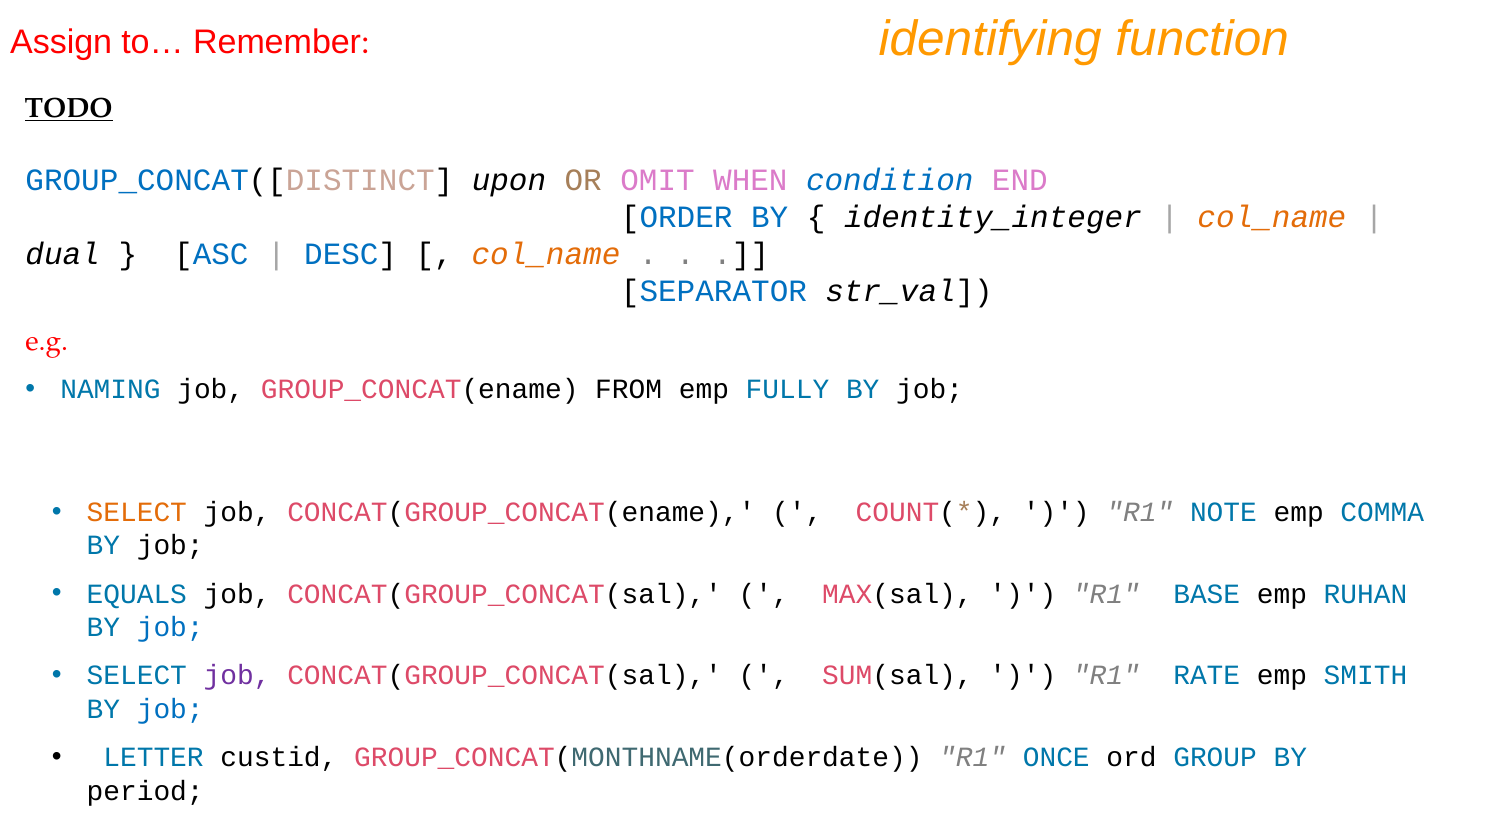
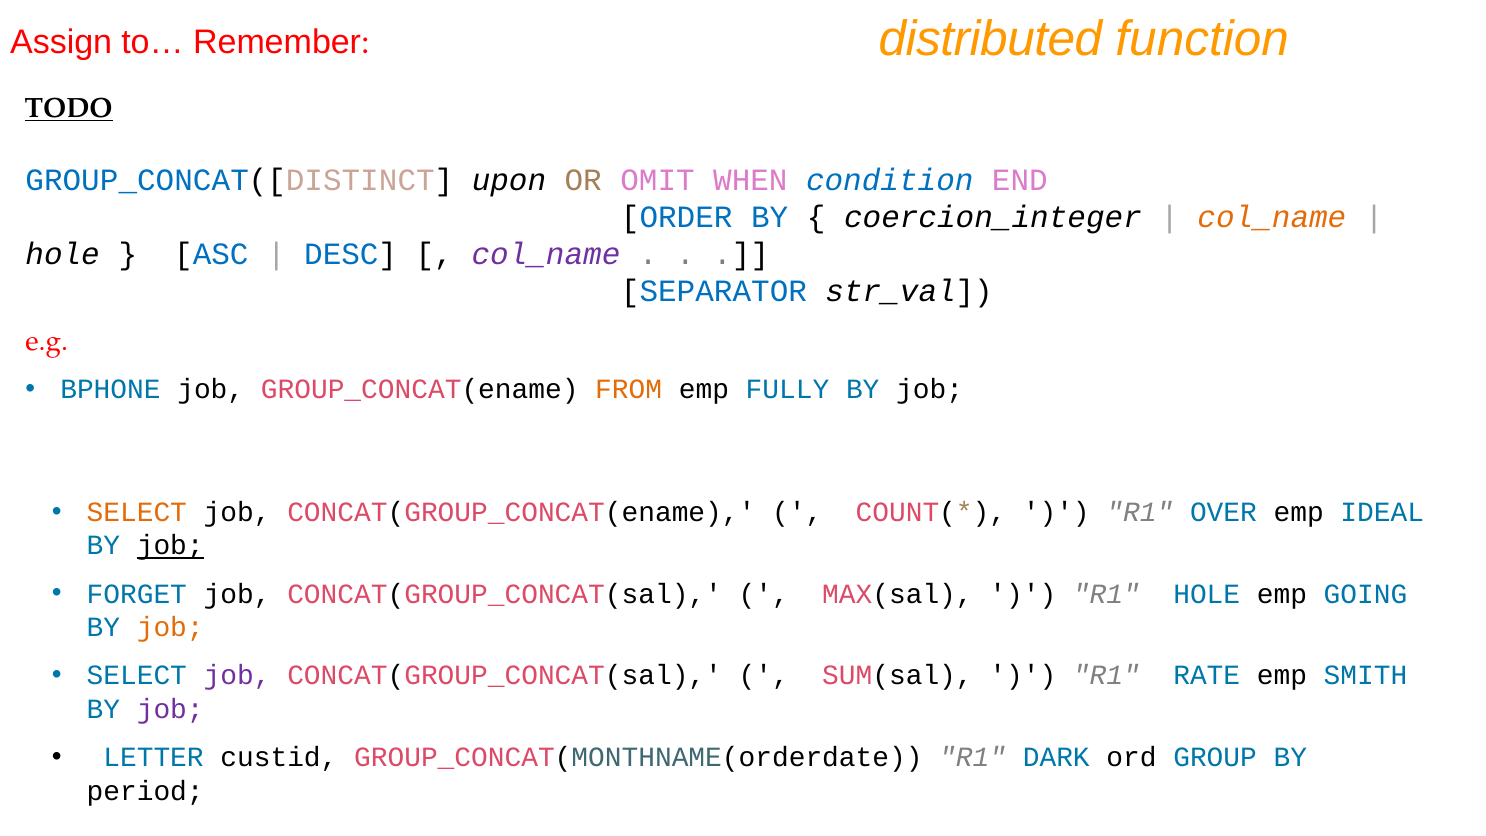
identifying: identifying -> distributed
identity_integer: identity_integer -> coercion_integer
dual at (63, 254): dual -> hole
col_name at (546, 254) colour: orange -> purple
NAMING: NAMING -> BPHONE
FROM colour: black -> orange
NOTE: NOTE -> OVER
COMMA: COMMA -> IDEAL
job at (170, 546) underline: none -> present
EQUALS: EQUALS -> FORGET
R1 BASE: BASE -> HOLE
RUHAN: RUHAN -> GOING
job at (170, 627) colour: blue -> orange
job at (170, 709) colour: blue -> purple
ONCE: ONCE -> DARK
